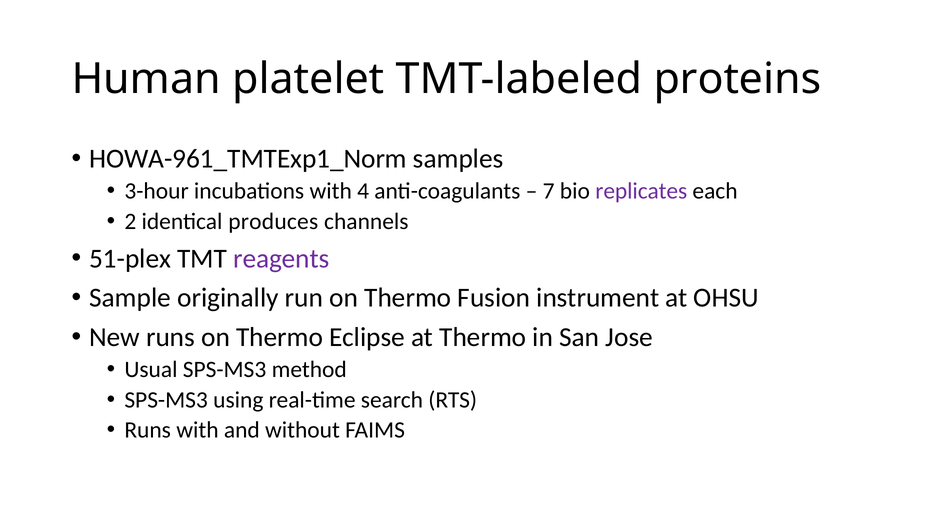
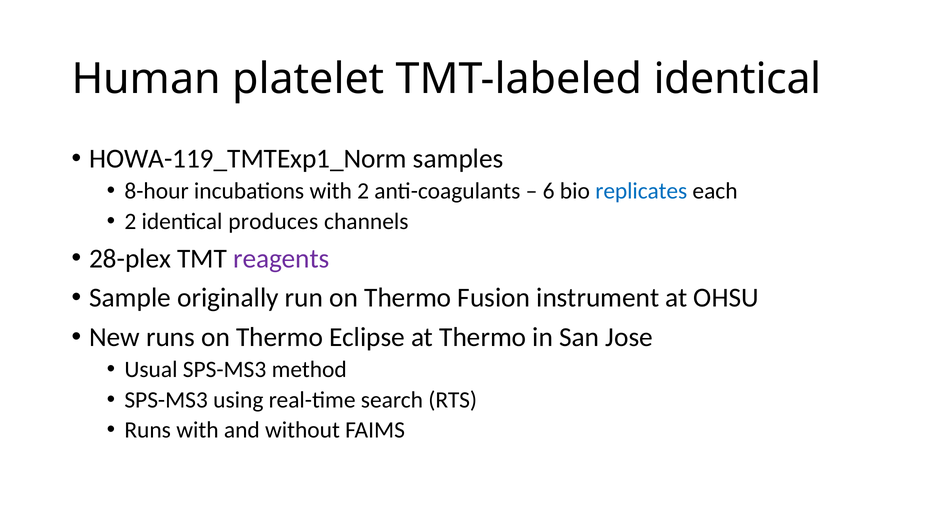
TMT-labeled proteins: proteins -> identical
HOWA-961_TMTExp1_Norm: HOWA-961_TMTExp1_Norm -> HOWA-119_TMTExp1_Norm
3-hour: 3-hour -> 8-hour
with 4: 4 -> 2
7: 7 -> 6
replicates colour: purple -> blue
51-plex: 51-plex -> 28-plex
